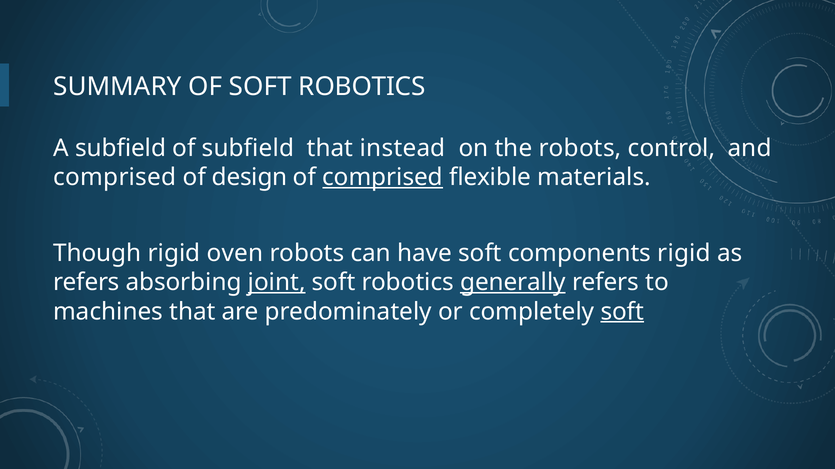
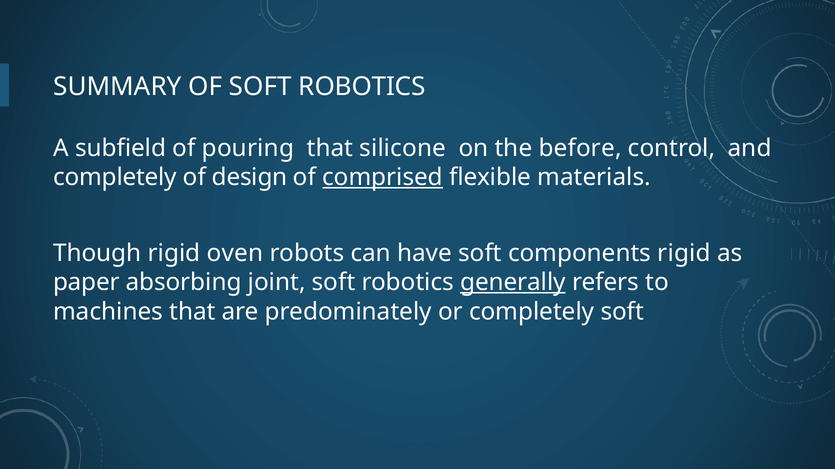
of subfield: subfield -> pouring
instead: instead -> silicone
the robots: robots -> before
comprised at (115, 178): comprised -> completely
refers at (86, 283): refers -> paper
joint underline: present -> none
soft at (622, 312) underline: present -> none
